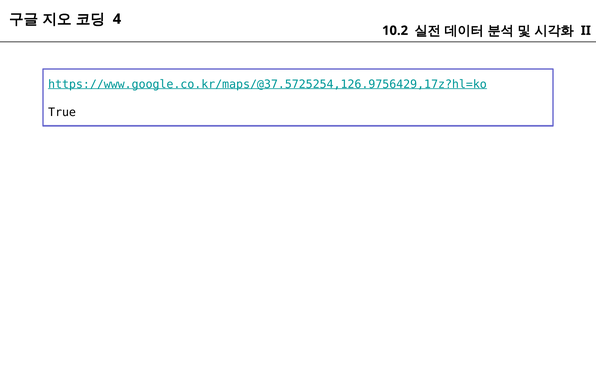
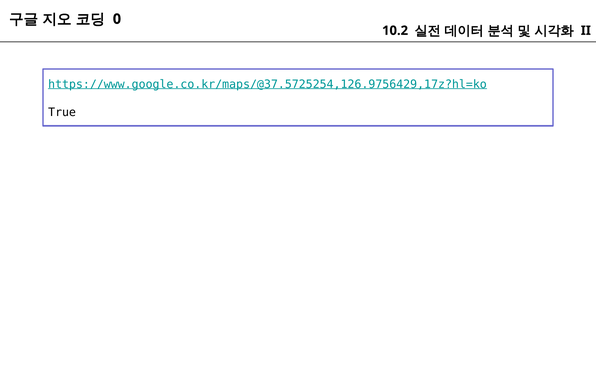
4: 4 -> 0
